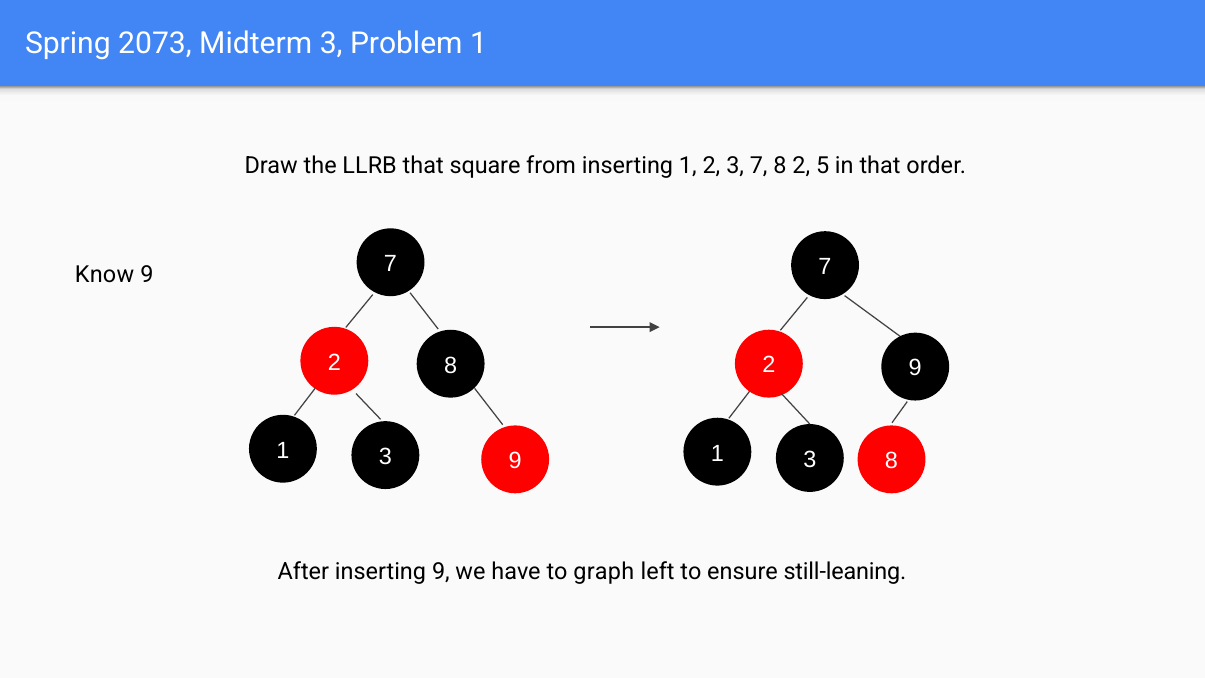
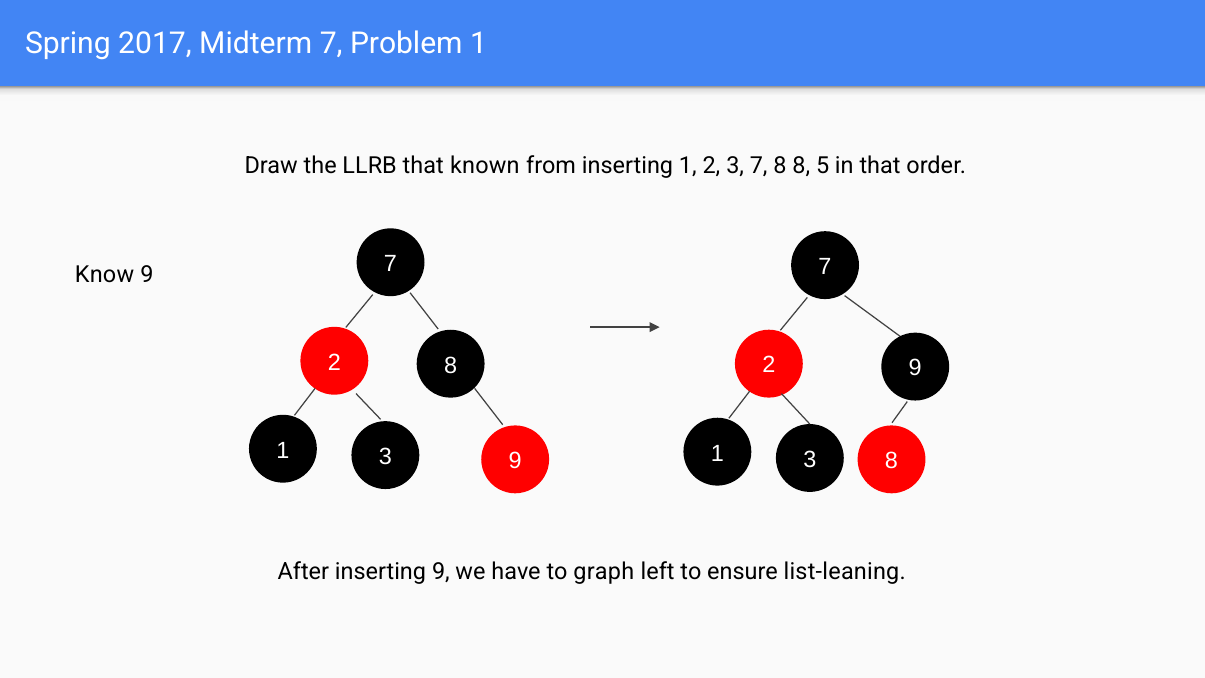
2073: 2073 -> 2017
Midterm 3: 3 -> 7
square: square -> known
8 2: 2 -> 8
still-leaning: still-leaning -> list-leaning
